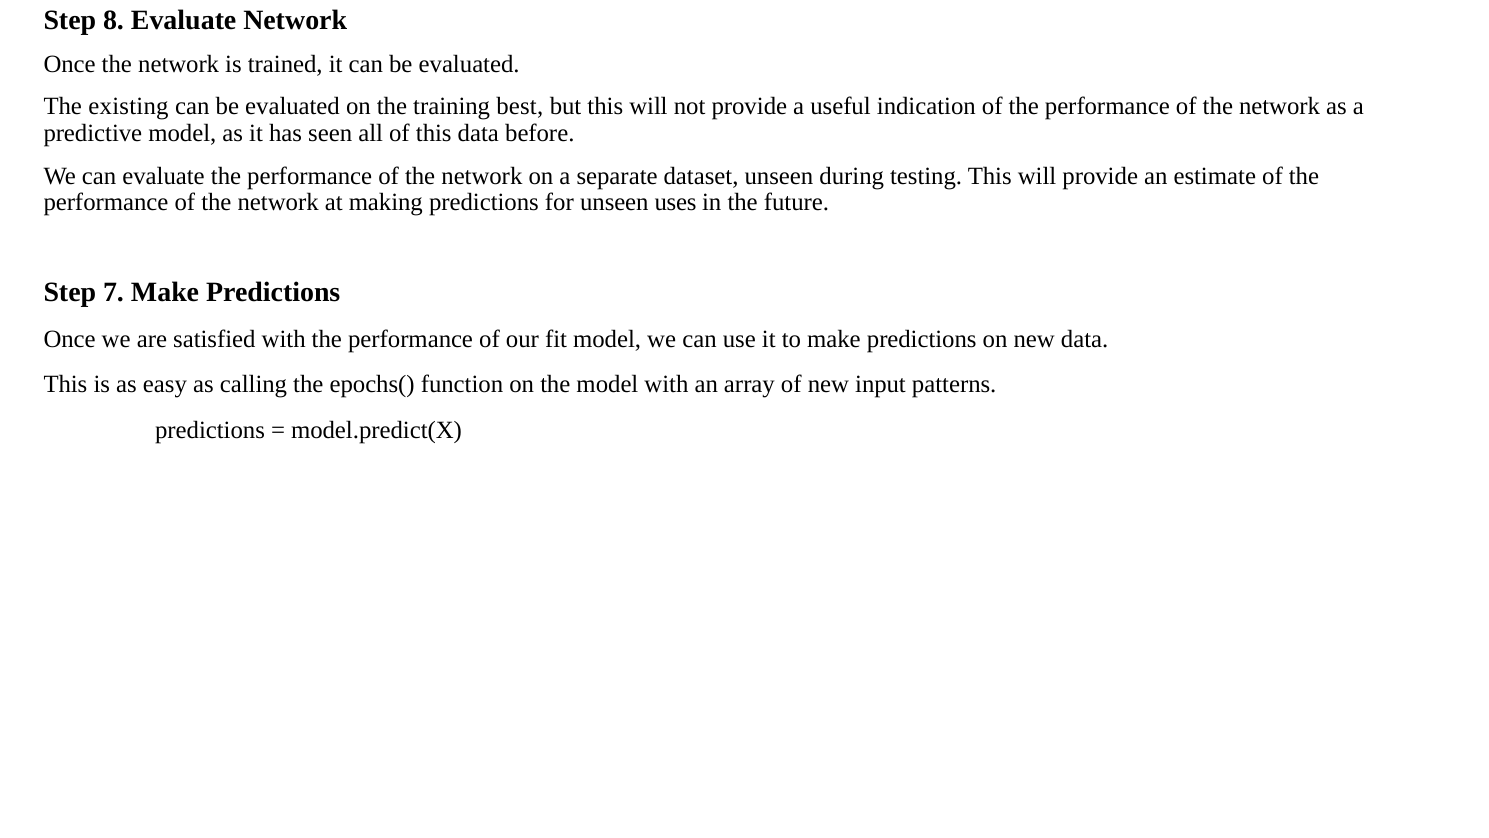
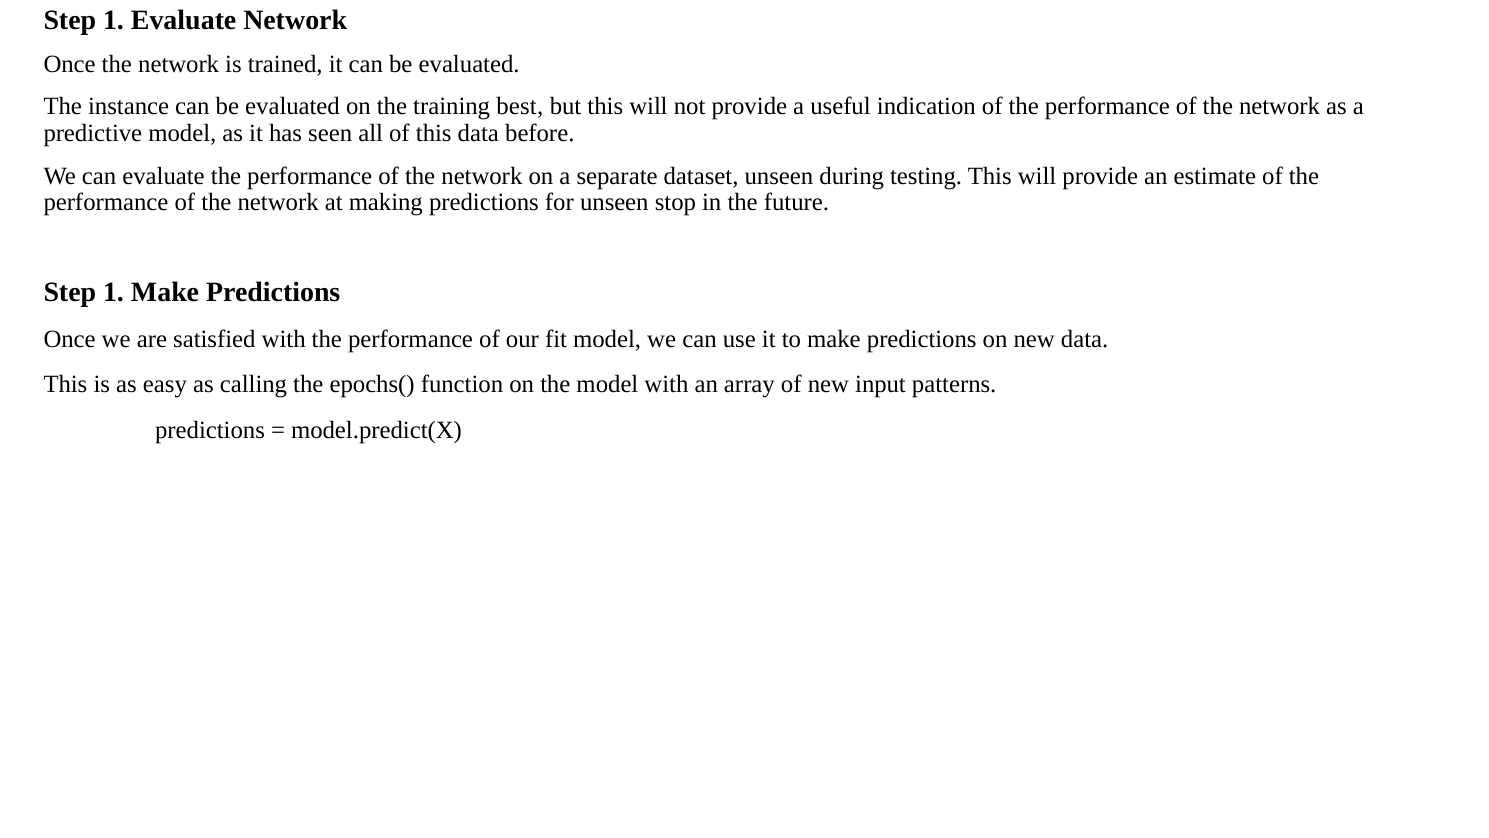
8 at (114, 21): 8 -> 1
existing: existing -> instance
uses: uses -> stop
7 at (114, 292): 7 -> 1
